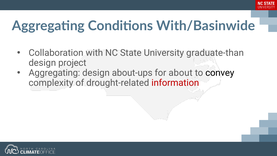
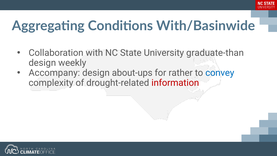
project: project -> weekly
Aggregating at (54, 73): Aggregating -> Accompany
about: about -> rather
convey colour: black -> blue
